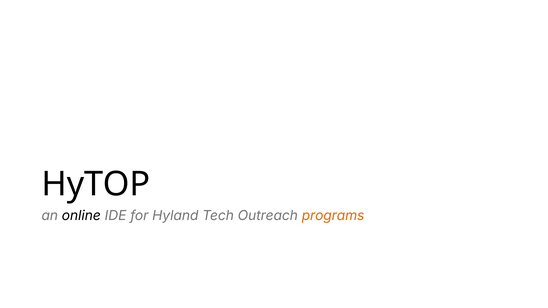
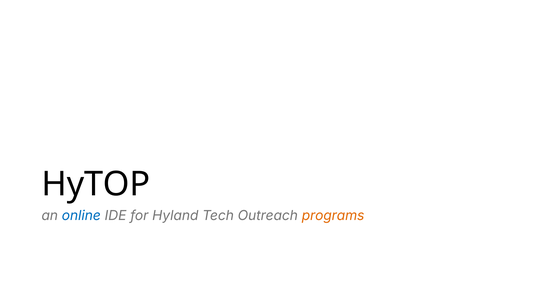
online colour: black -> blue
